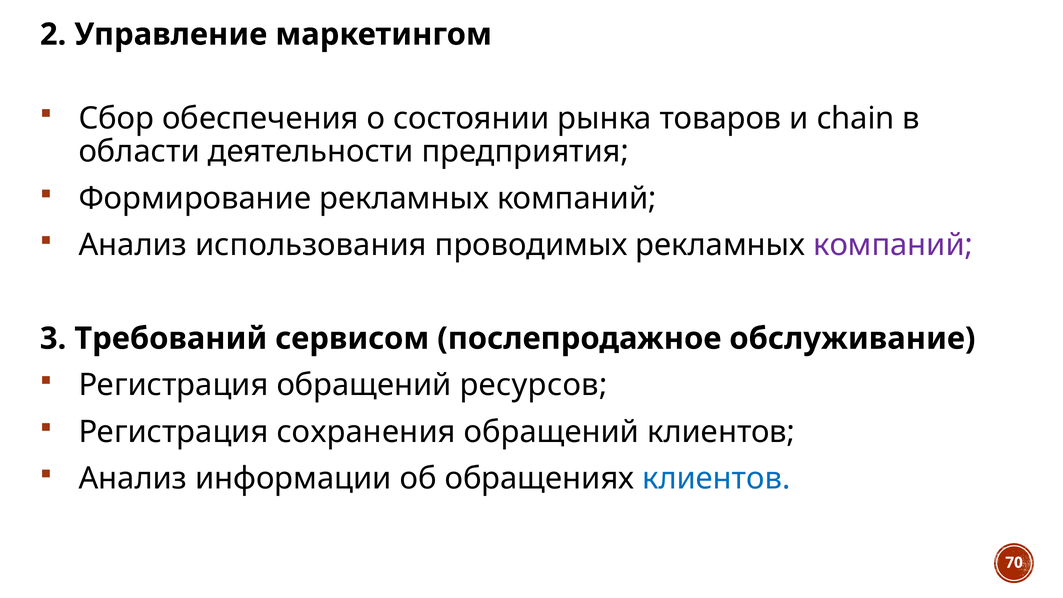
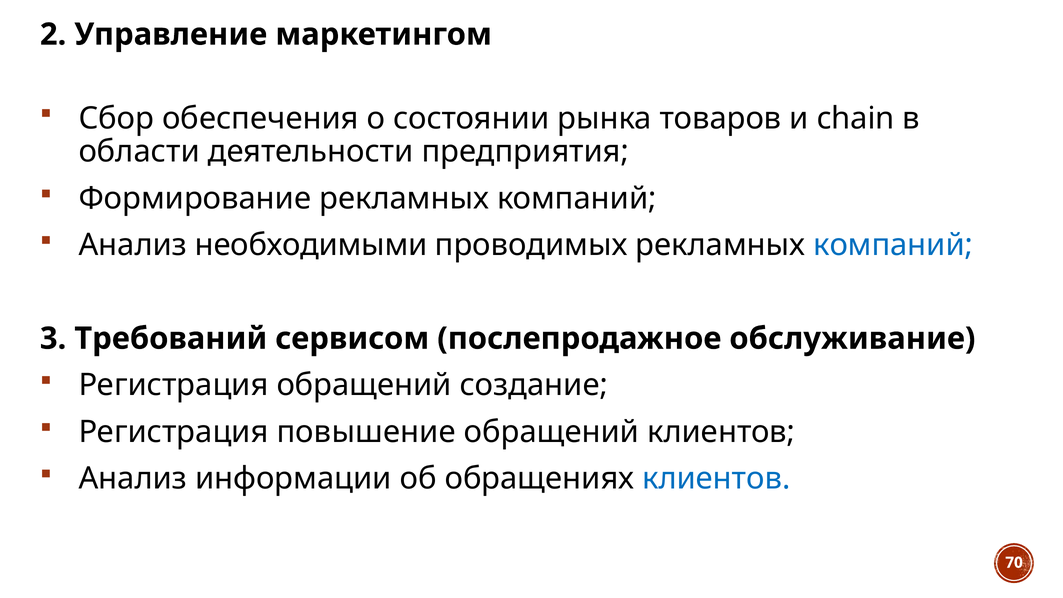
использования: использования -> необходимыми
компаний at (893, 245) colour: purple -> blue
ресурсов: ресурсов -> создание
сохранения: сохранения -> повышение
